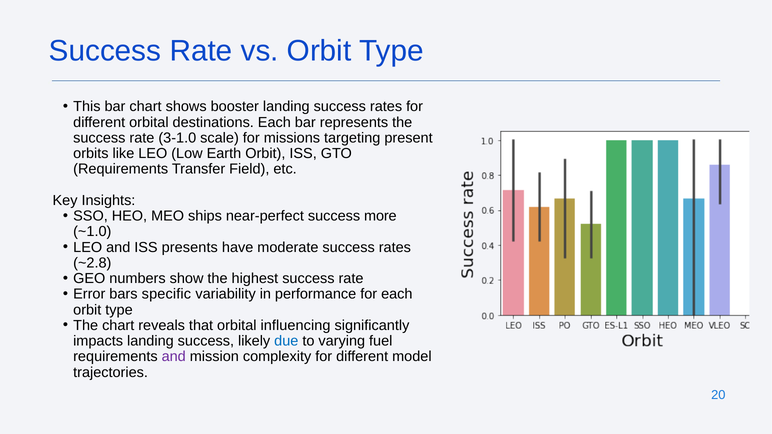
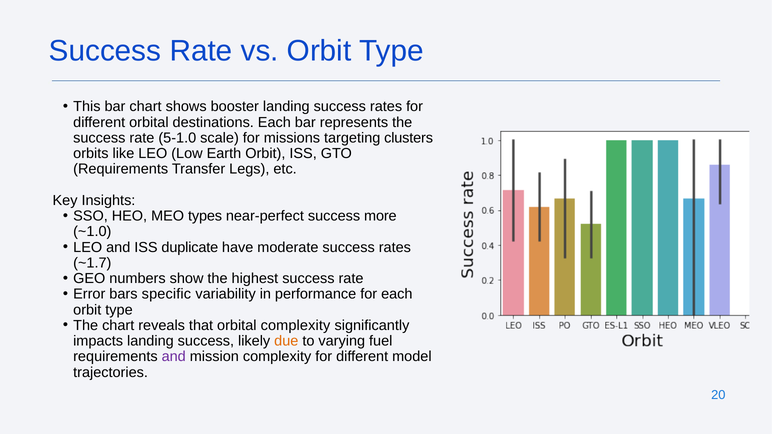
3-1.0: 3-1.0 -> 5-1.0
present: present -> clusters
Field: Field -> Legs
ships: ships -> types
presents: presents -> duplicate
~2.8: ~2.8 -> ~1.7
orbital influencing: influencing -> complexity
due colour: blue -> orange
